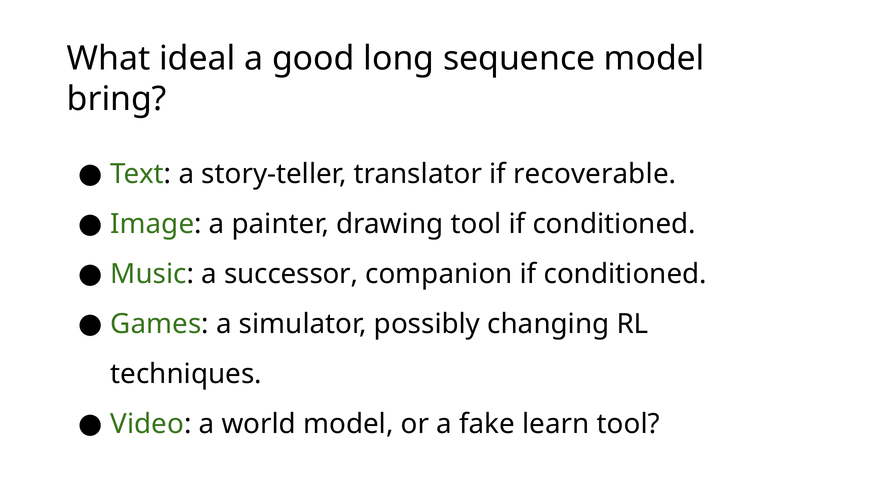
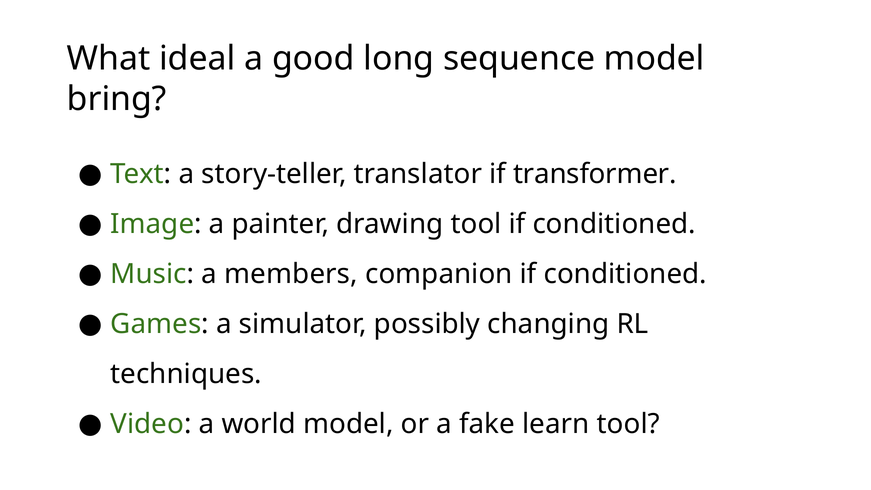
recoverable: recoverable -> transformer
successor: successor -> members
